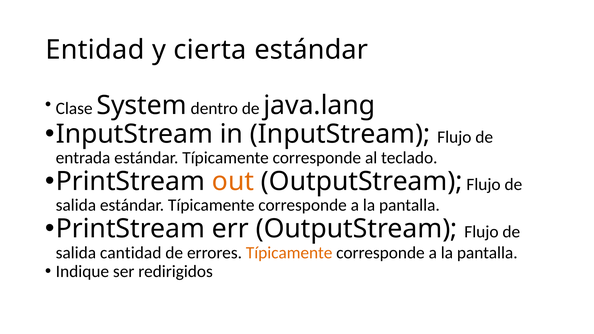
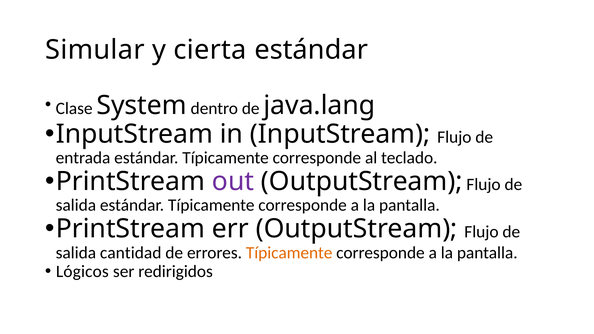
Entidad: Entidad -> Simular
out colour: orange -> purple
Indique: Indique -> Lógicos
